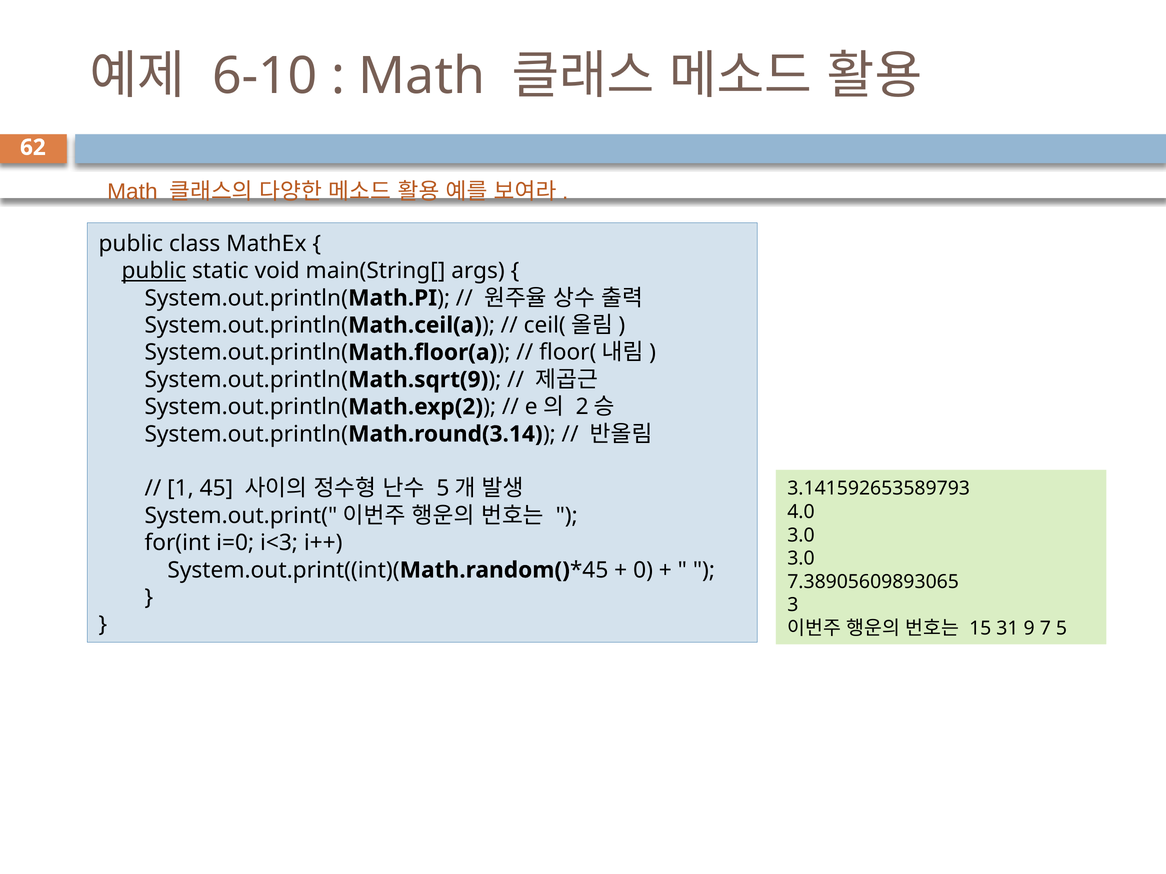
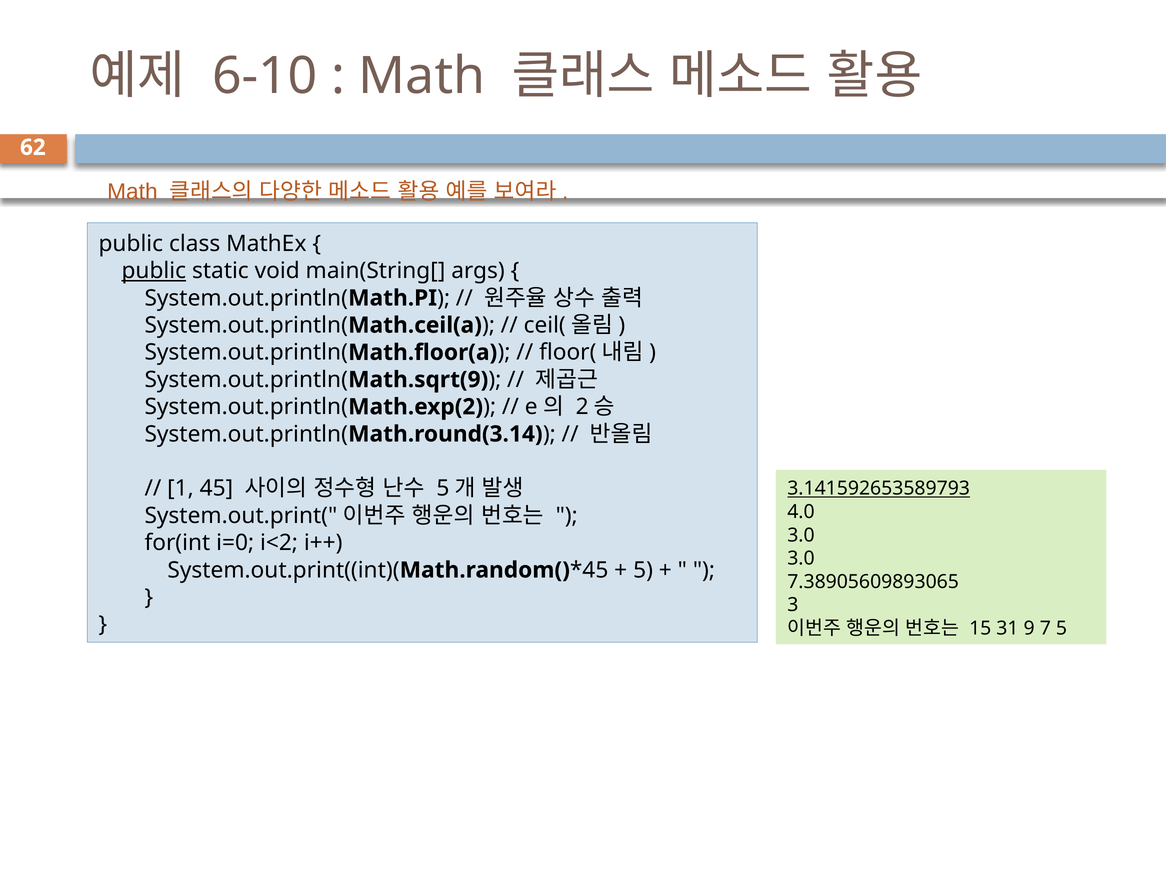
3.141592653589793 underline: none -> present
i<3: i<3 -> i<2
0 at (643, 570): 0 -> 5
